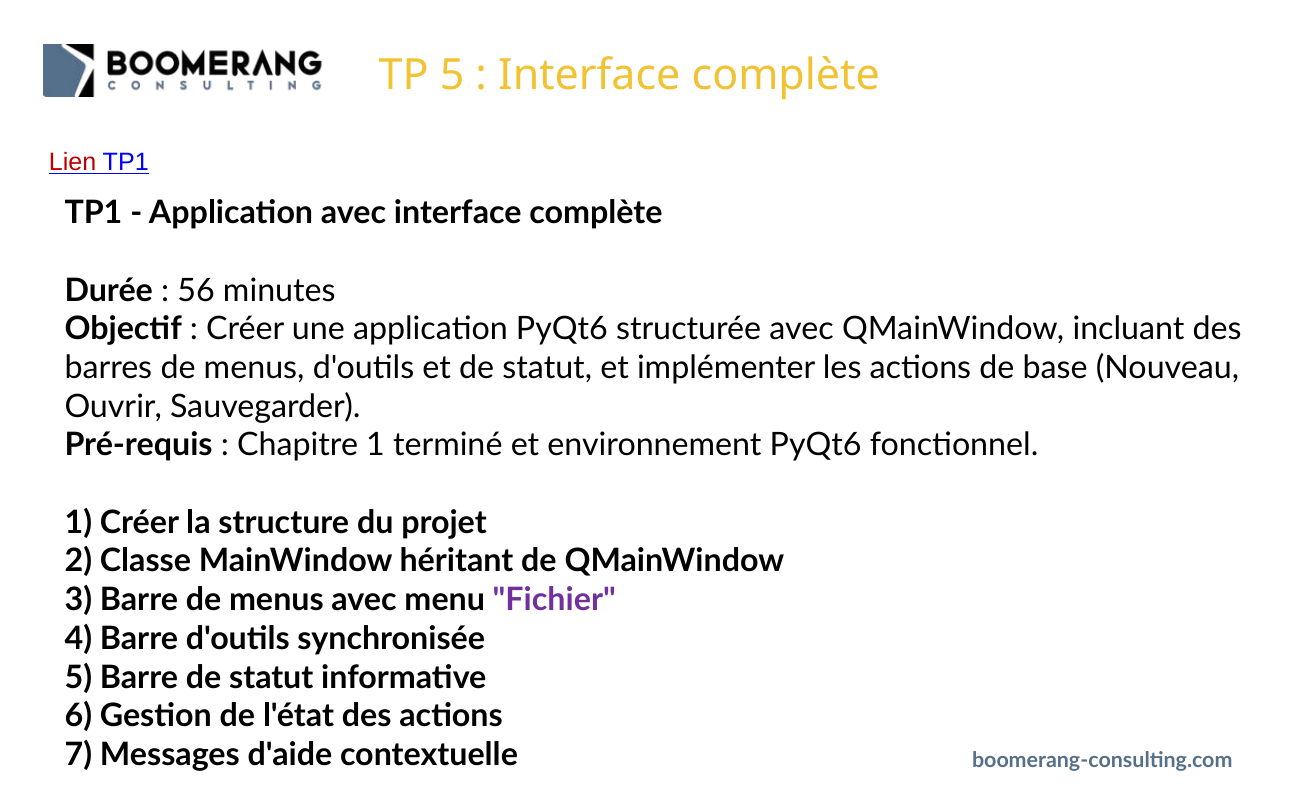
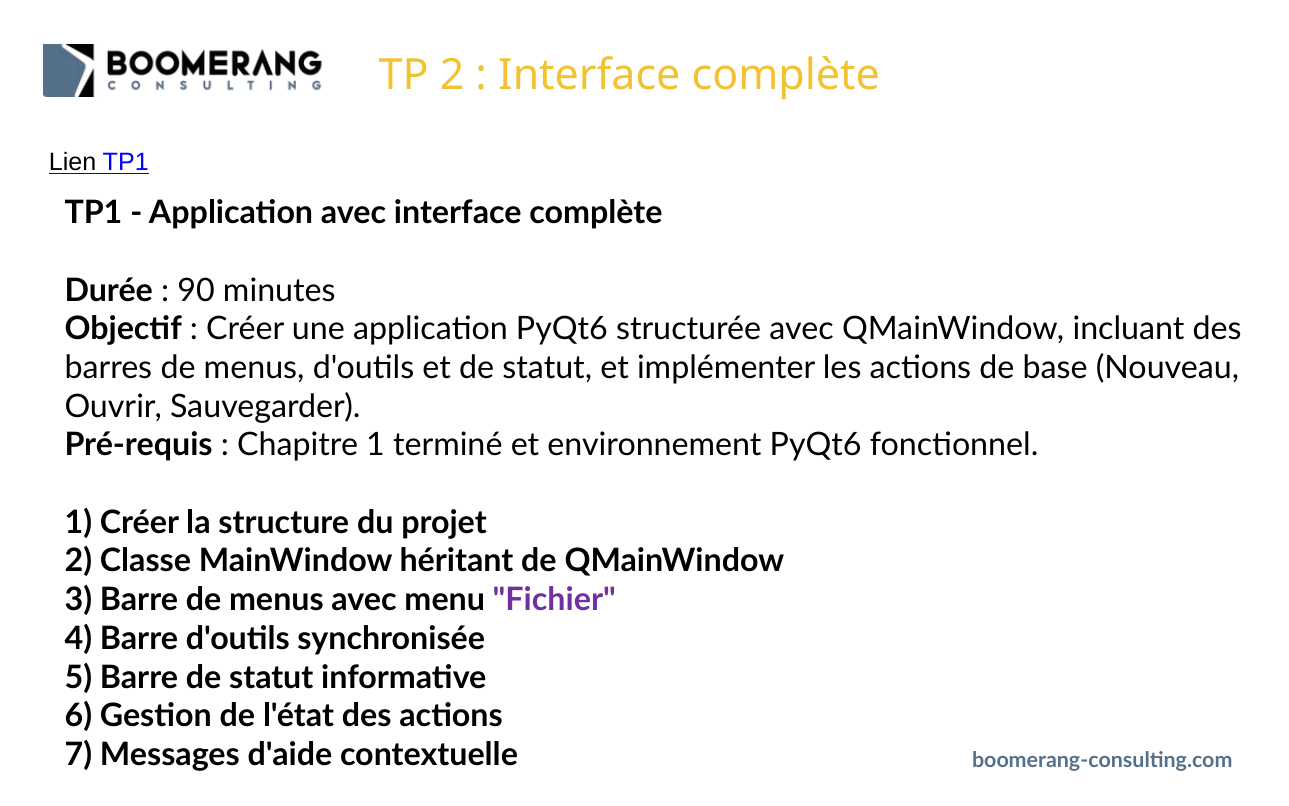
TP 5: 5 -> 2
Lien colour: red -> black
56: 56 -> 90
